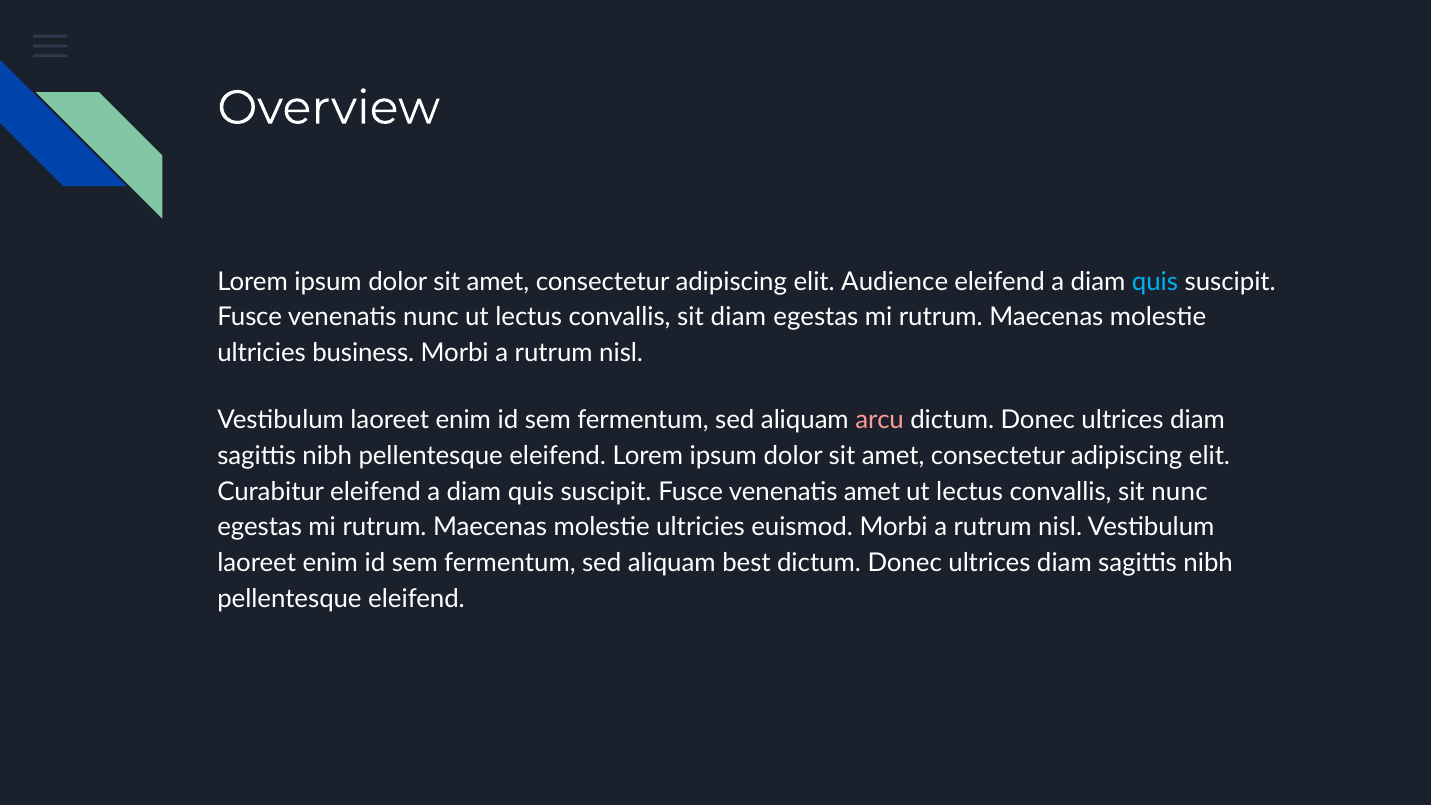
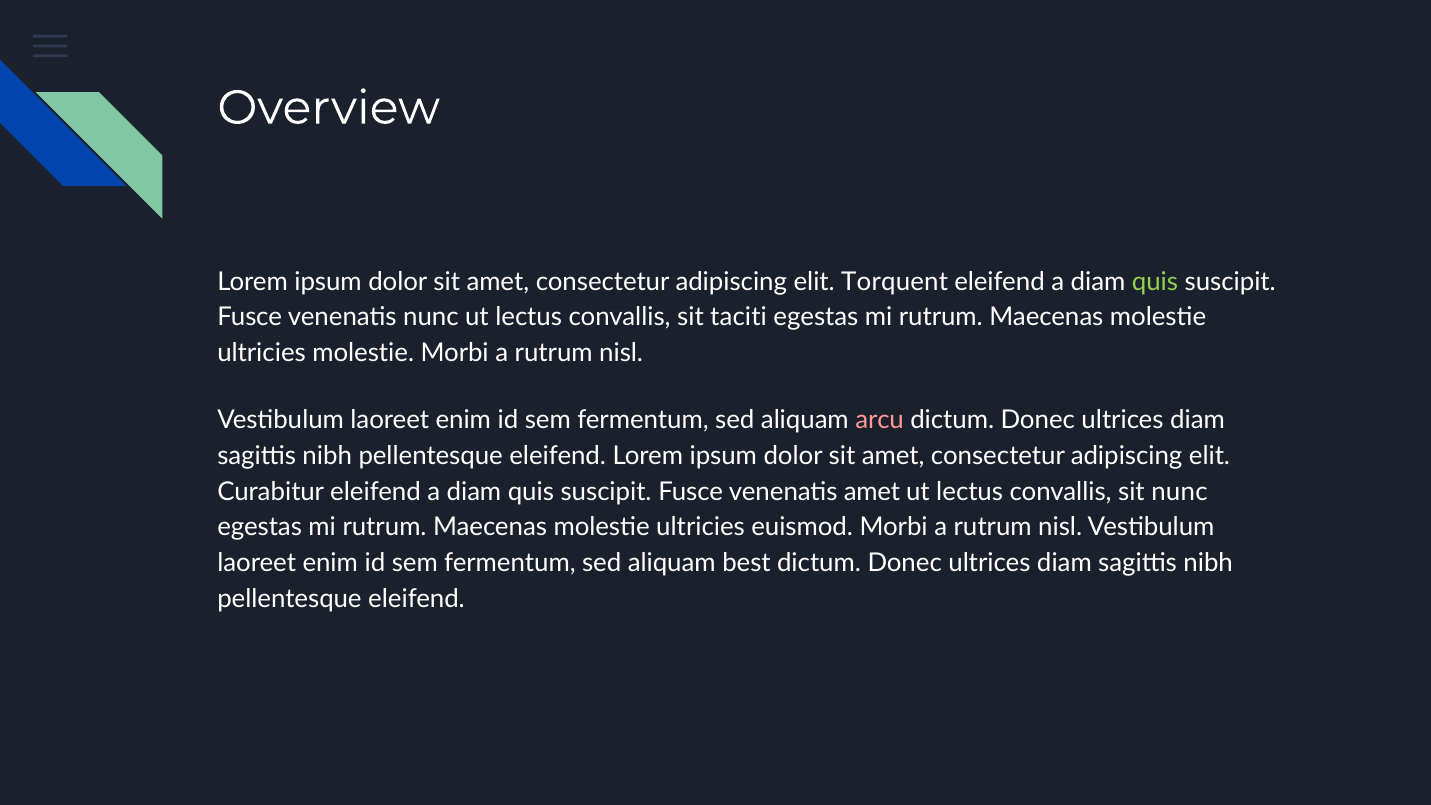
Audience: Audience -> Torquent
quis at (1155, 282) colour: light blue -> light green
sit diam: diam -> taciti
ultricies business: business -> molestie
